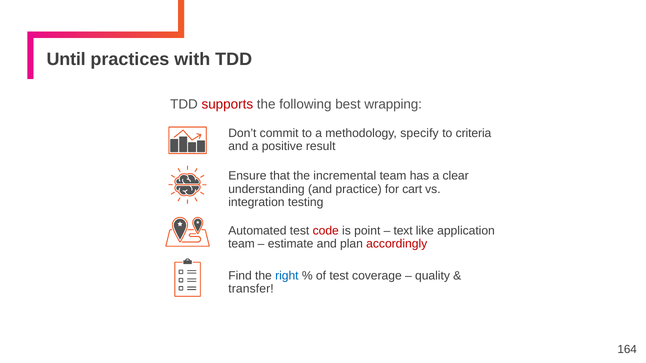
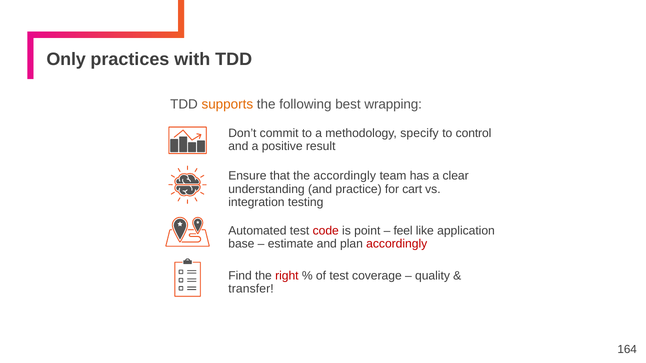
Until: Until -> Only
supports colour: red -> orange
criteria: criteria -> control
the incremental: incremental -> accordingly
text: text -> feel
team at (241, 244): team -> base
right colour: blue -> red
